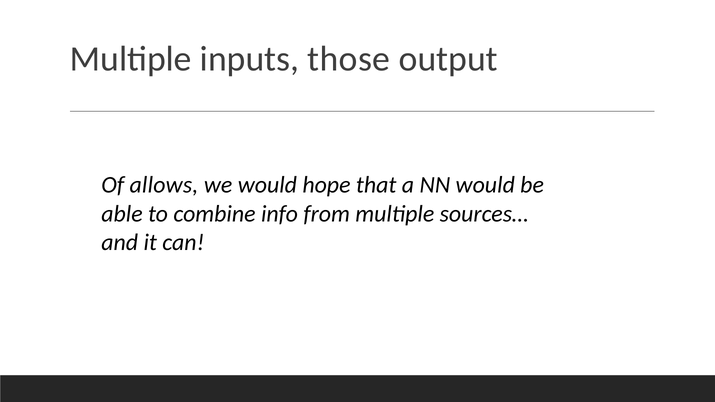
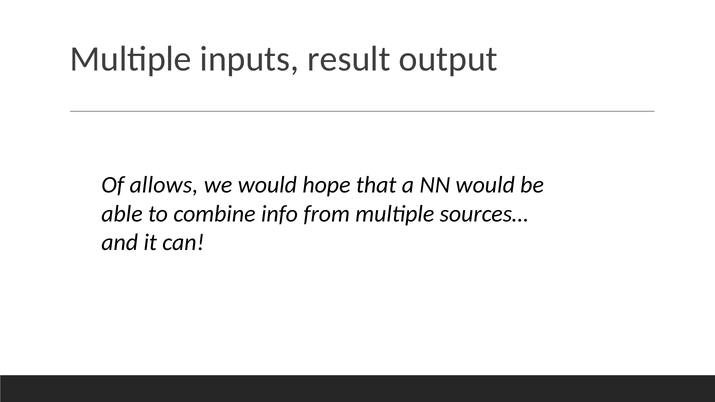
those: those -> result
